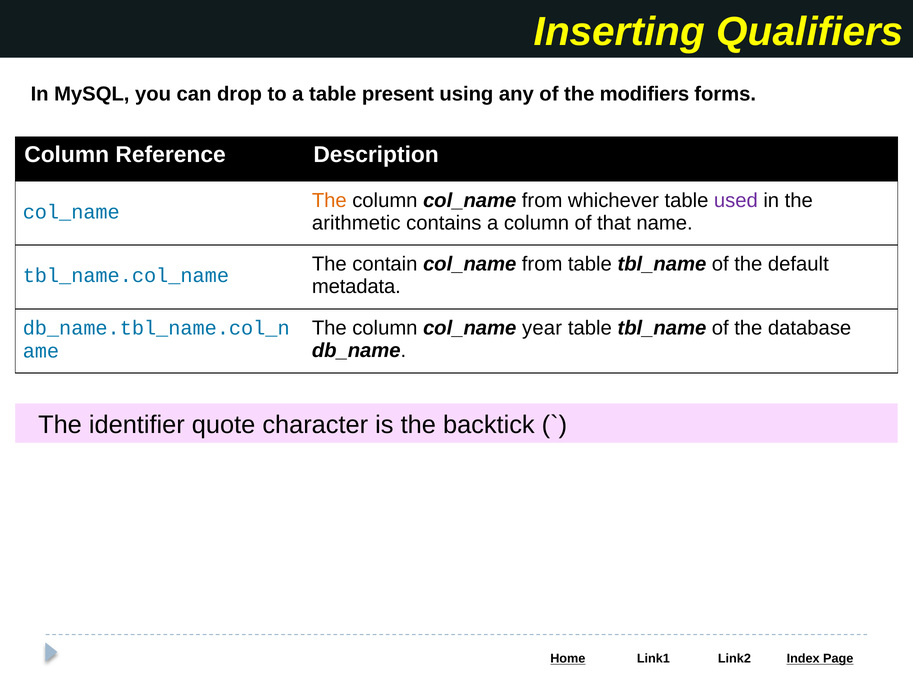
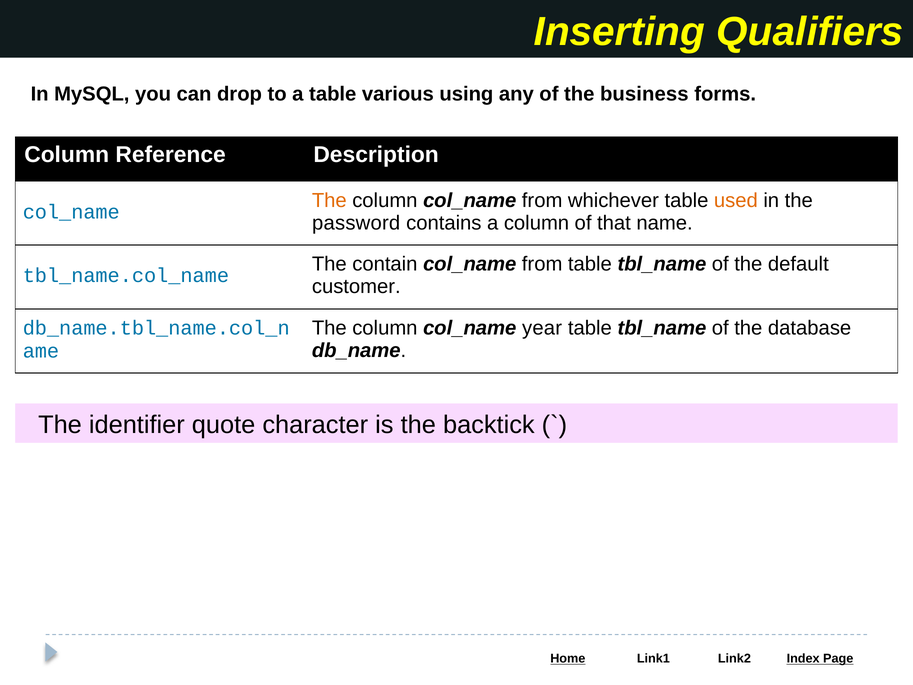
present: present -> various
modifiers: modifiers -> business
used colour: purple -> orange
arithmetic: arithmetic -> password
metadata: metadata -> customer
